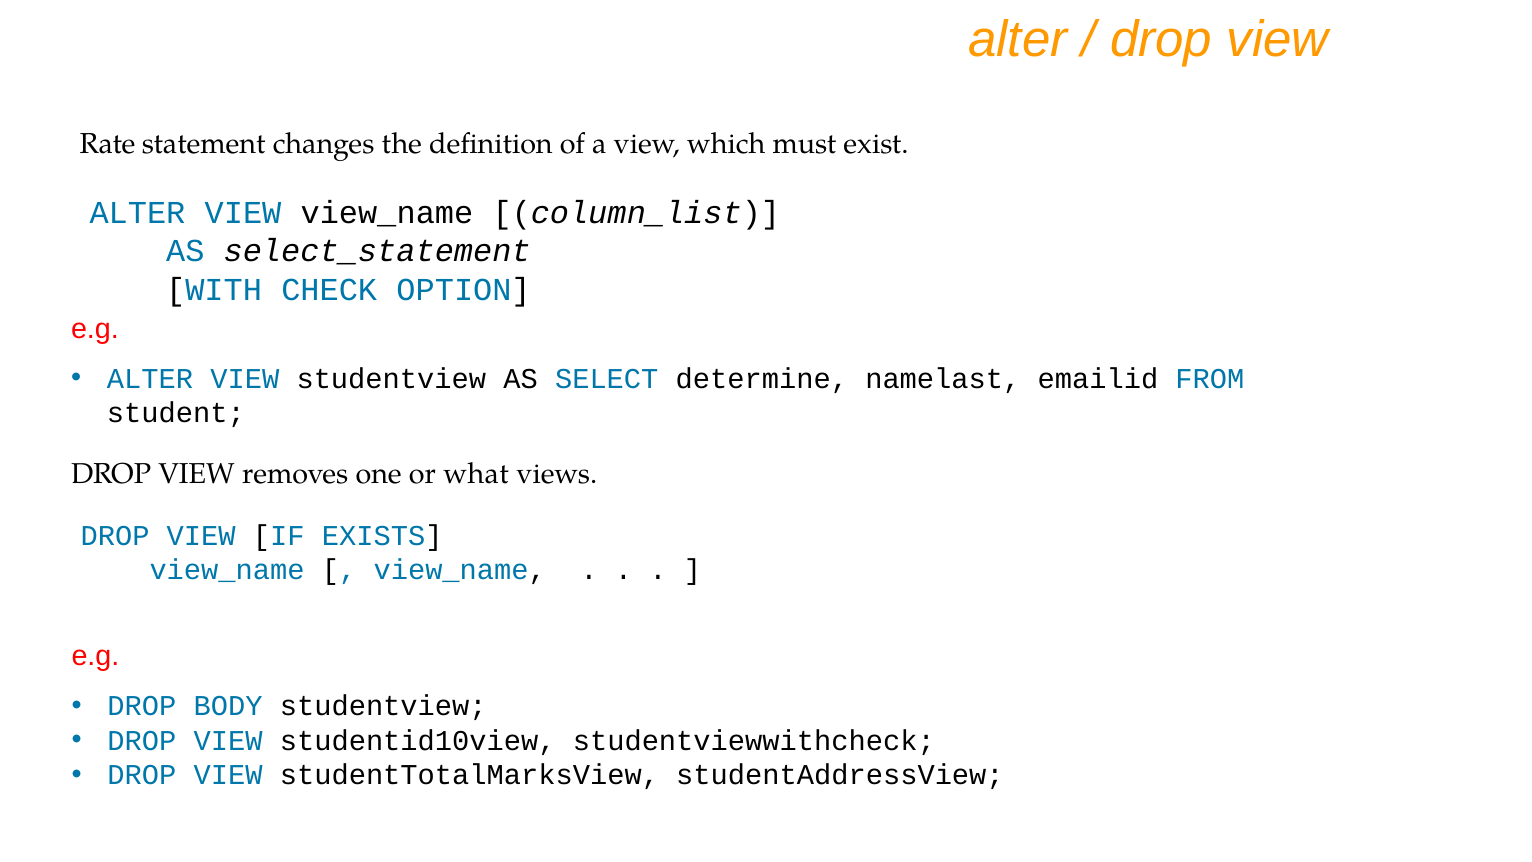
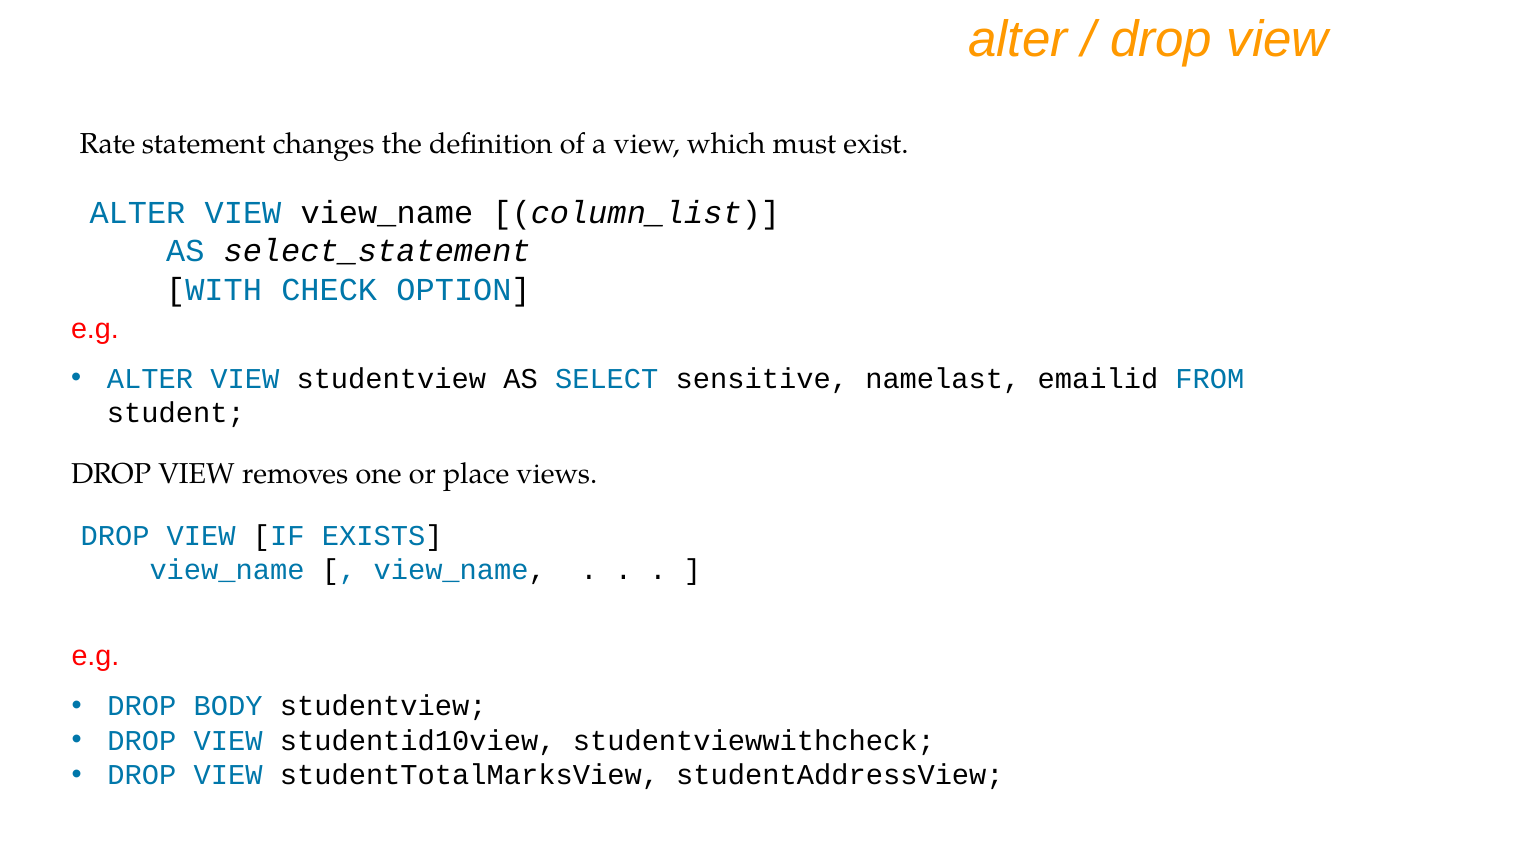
determine: determine -> sensitive
what: what -> place
